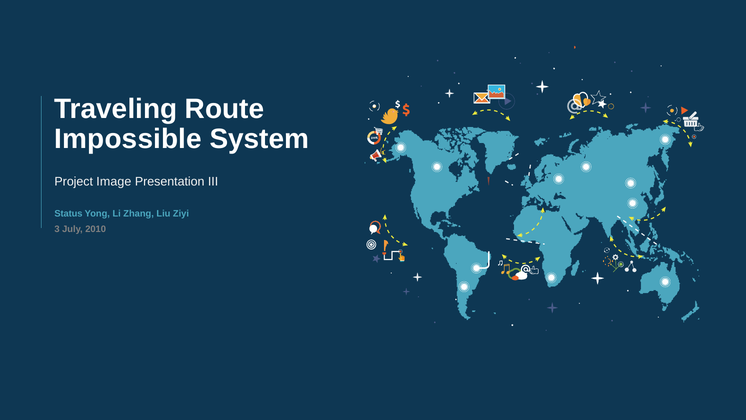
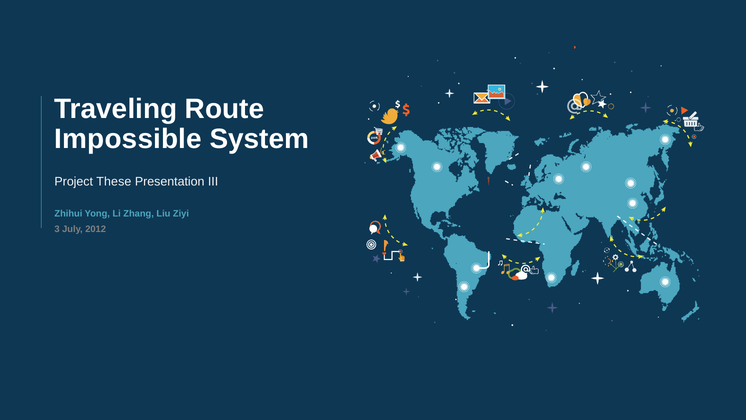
Image: Image -> These
Status: Status -> Zhihui
2010: 2010 -> 2012
